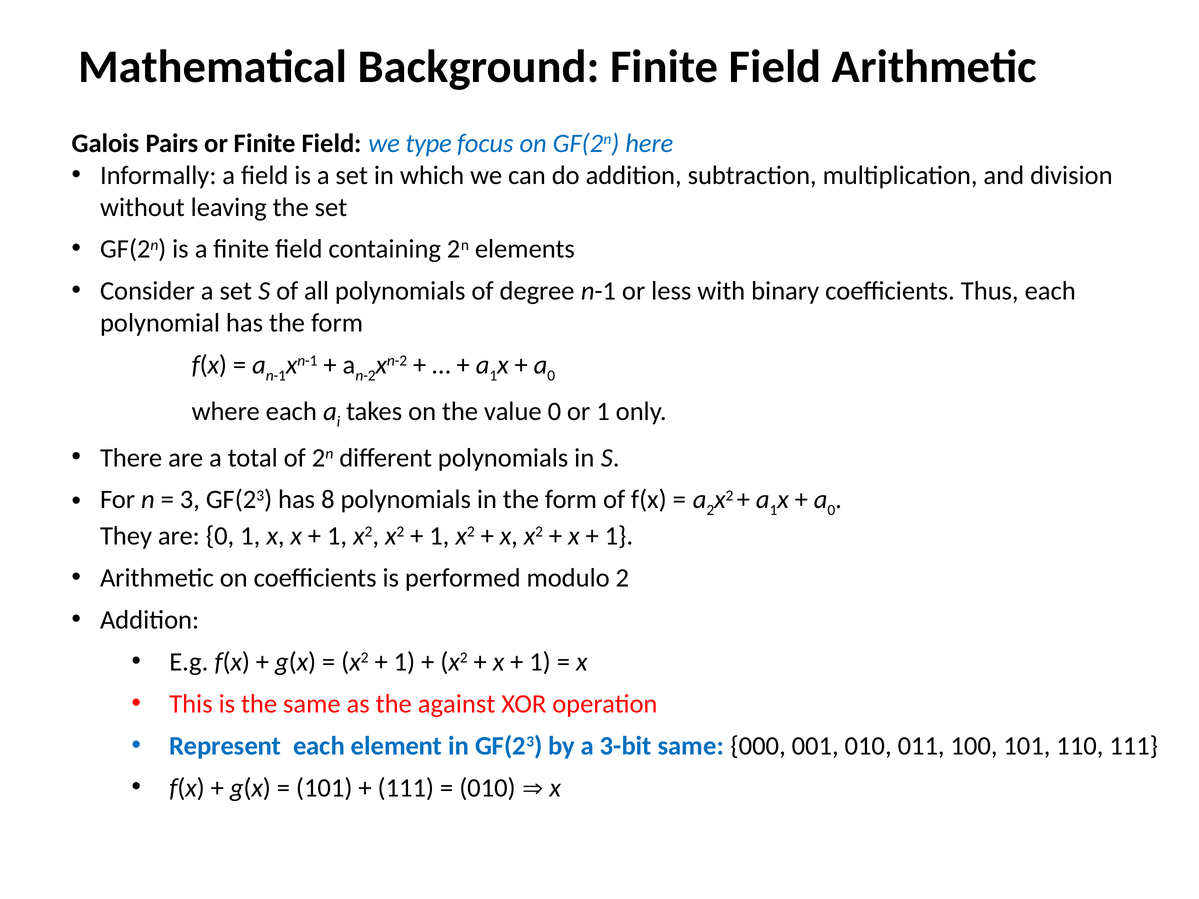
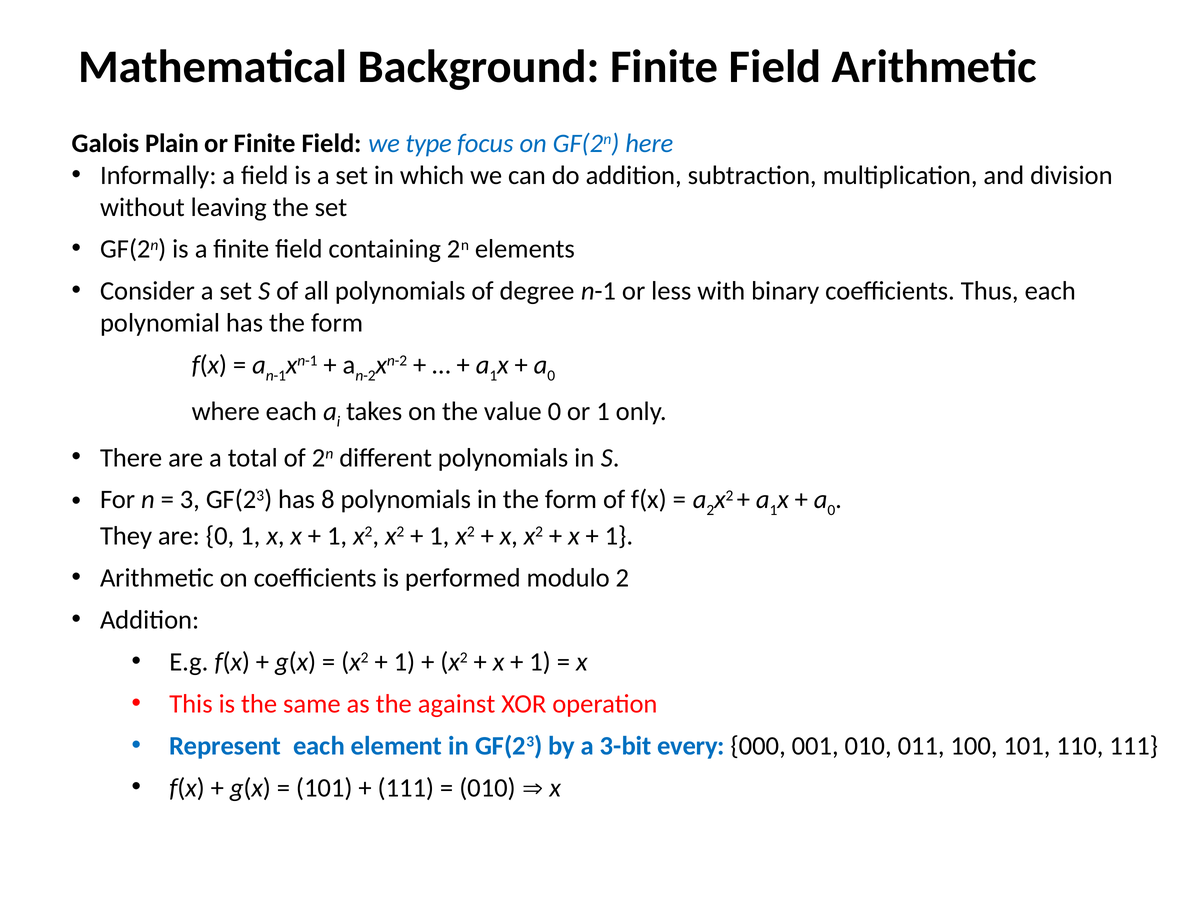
Pairs: Pairs -> Plain
3-bit same: same -> every
